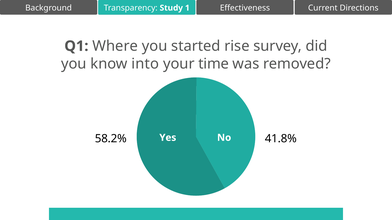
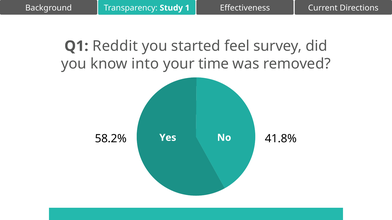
Where: Where -> Reddit
rise: rise -> feel
